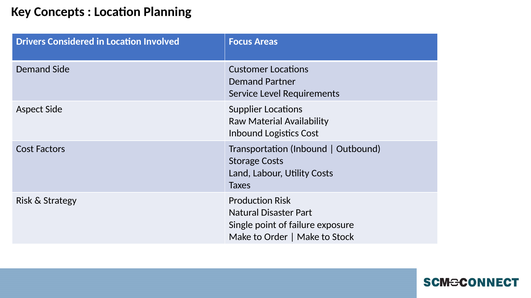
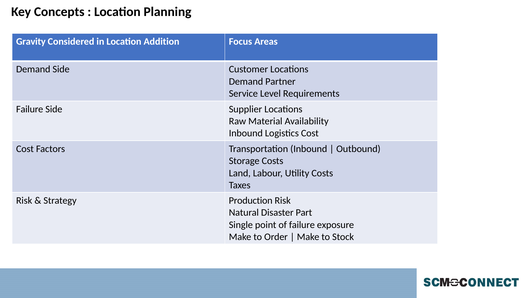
Drivers: Drivers -> Gravity
Involved: Involved -> Addition
Aspect at (30, 109): Aspect -> Failure
